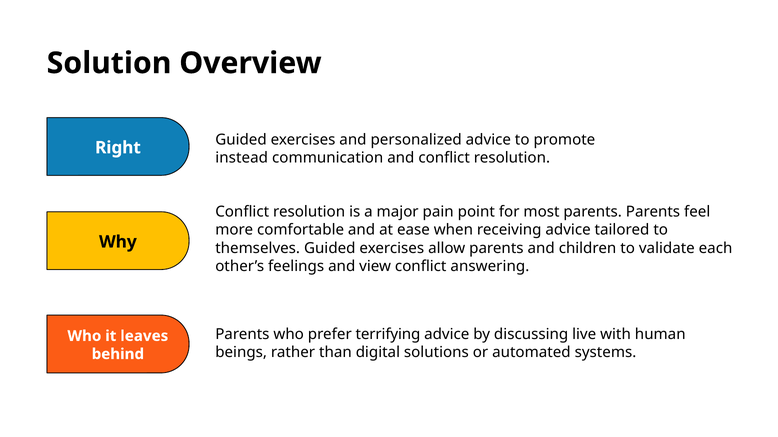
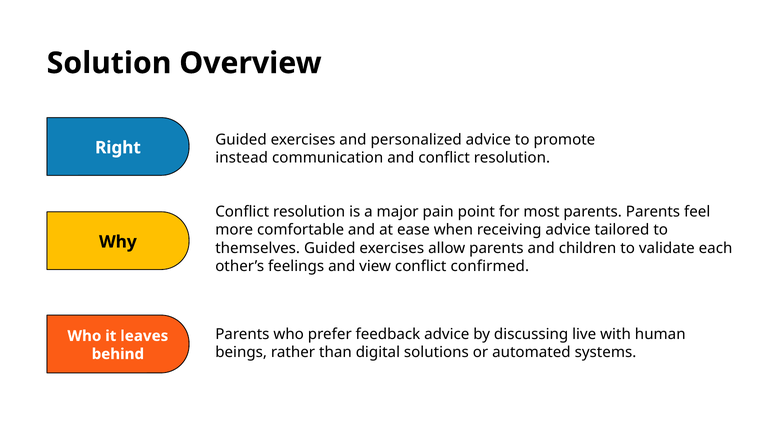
answering: answering -> confirmed
terrifying: terrifying -> feedback
